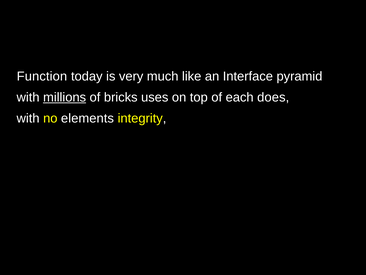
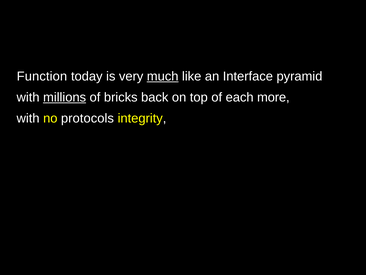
much underline: none -> present
uses: uses -> back
does: does -> more
elements: elements -> protocols
